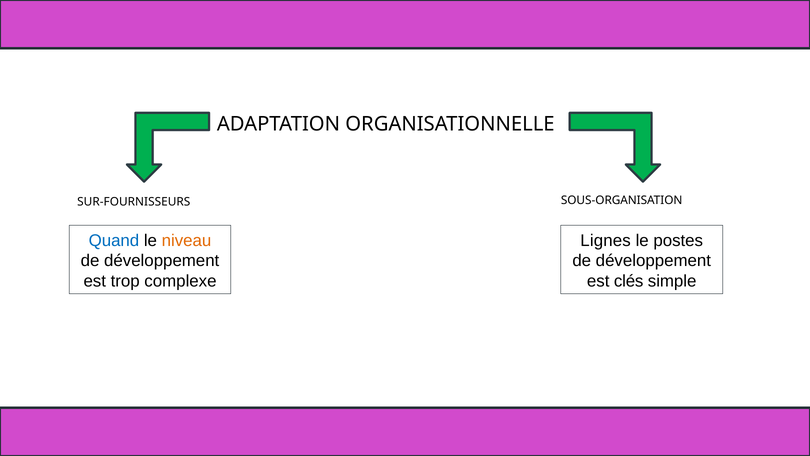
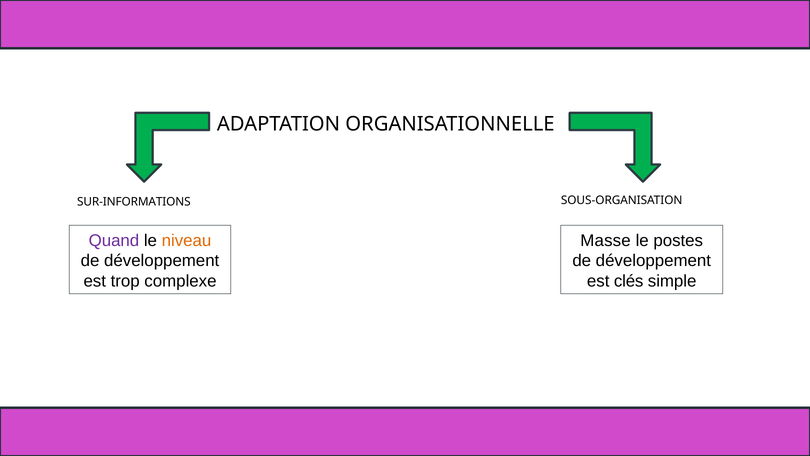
SUR-FOURNISSEURS: SUR-FOURNISSEURS -> SUR-INFORMATIONS
Quand colour: blue -> purple
Lignes: Lignes -> Masse
